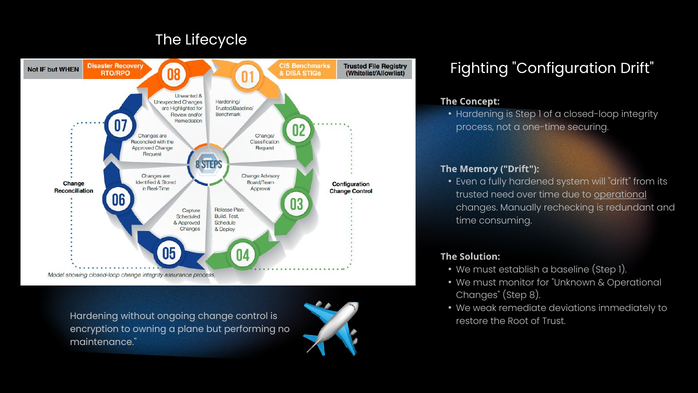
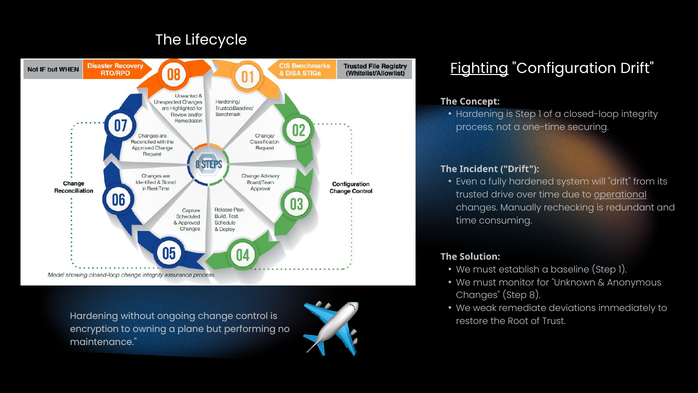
Fighting underline: none -> present
Memory: Memory -> Incident
need: need -> drive
Operational at (634, 282): Operational -> Anonymous
